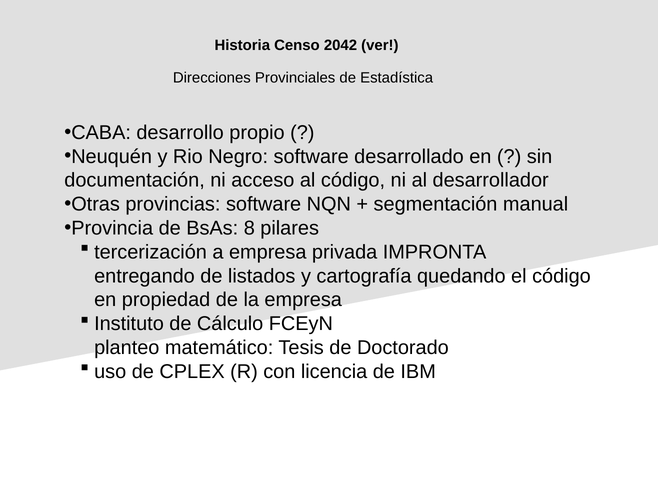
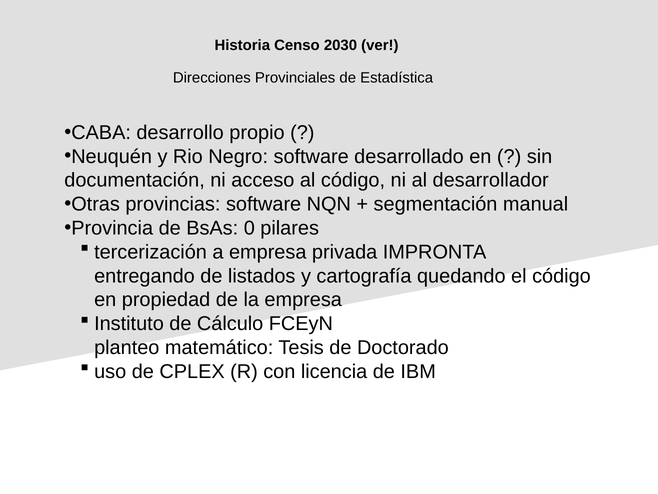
2042: 2042 -> 2030
8: 8 -> 0
